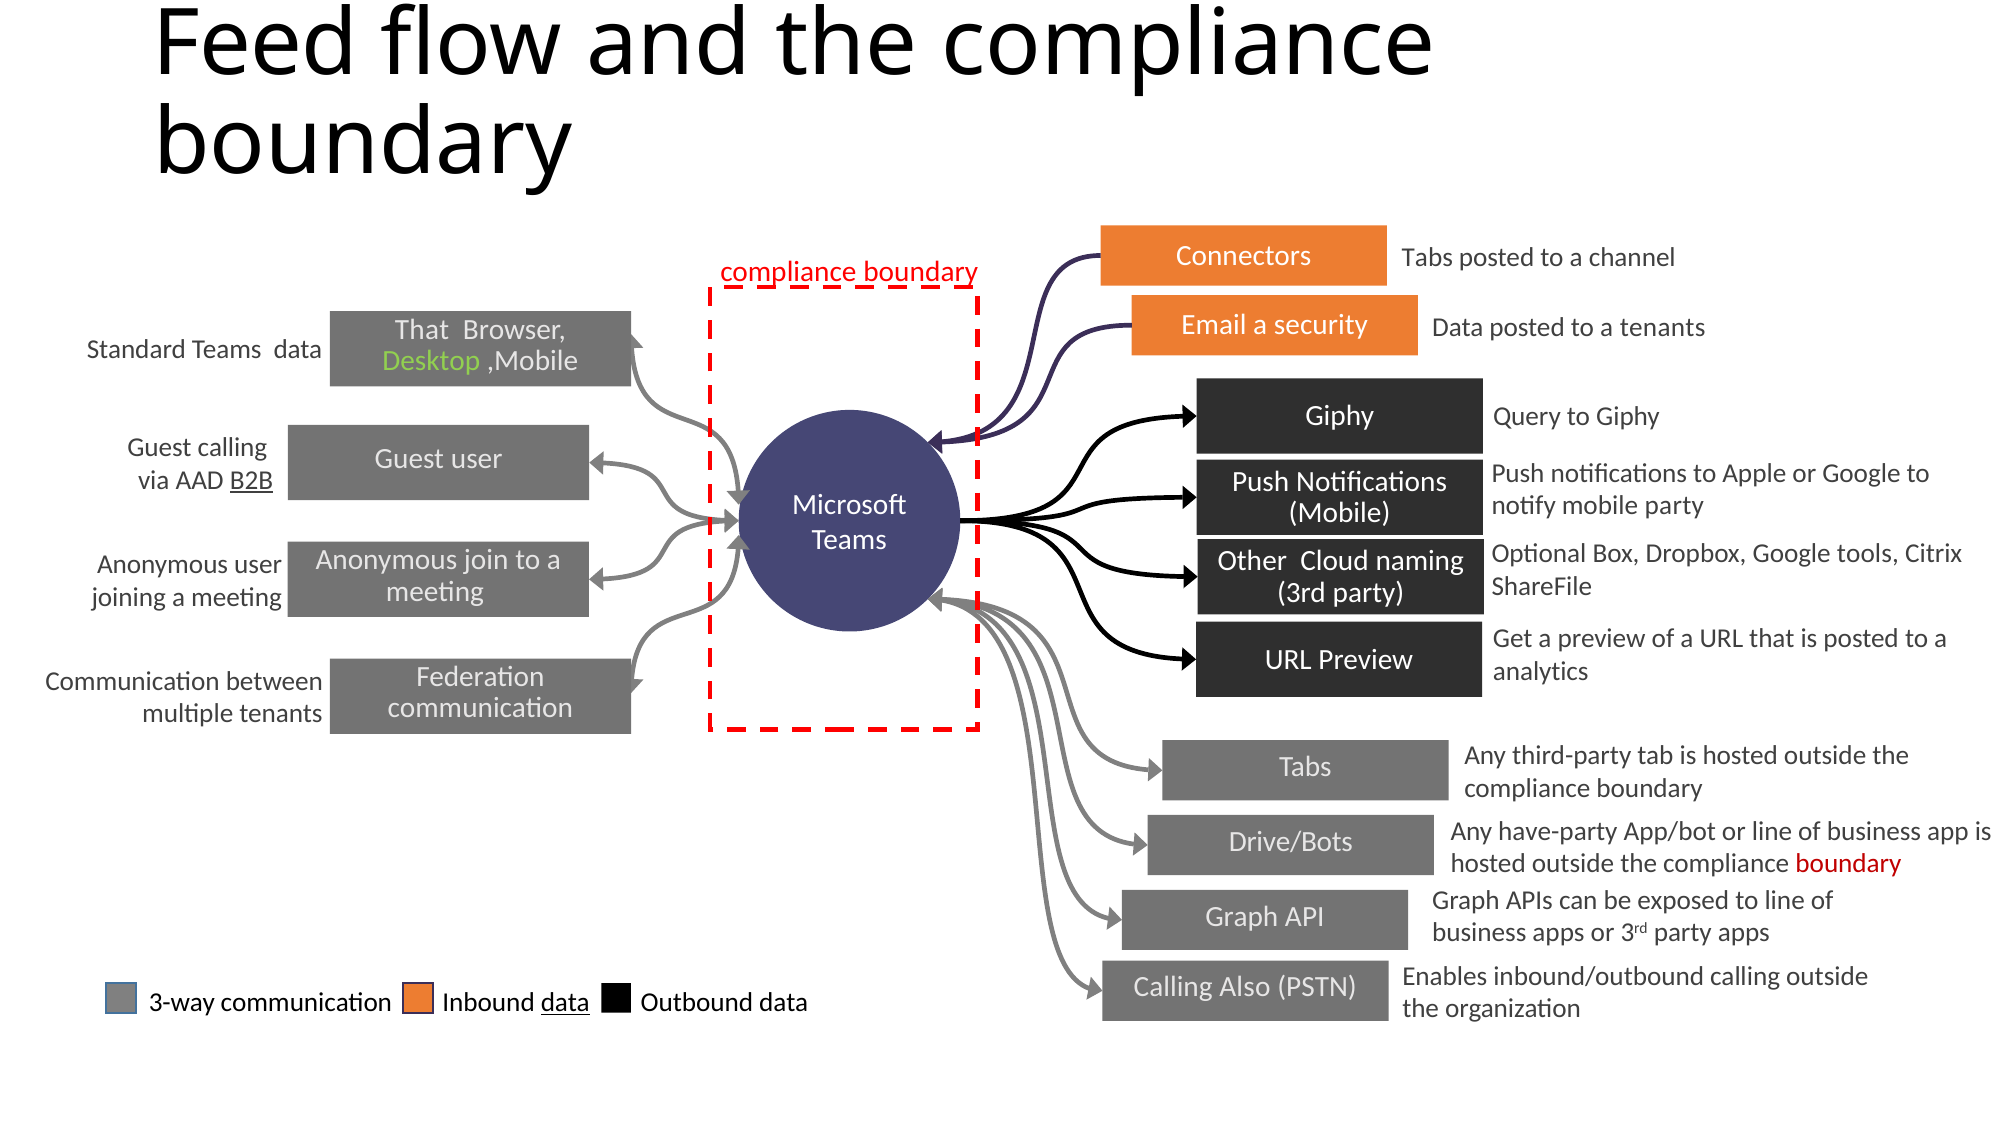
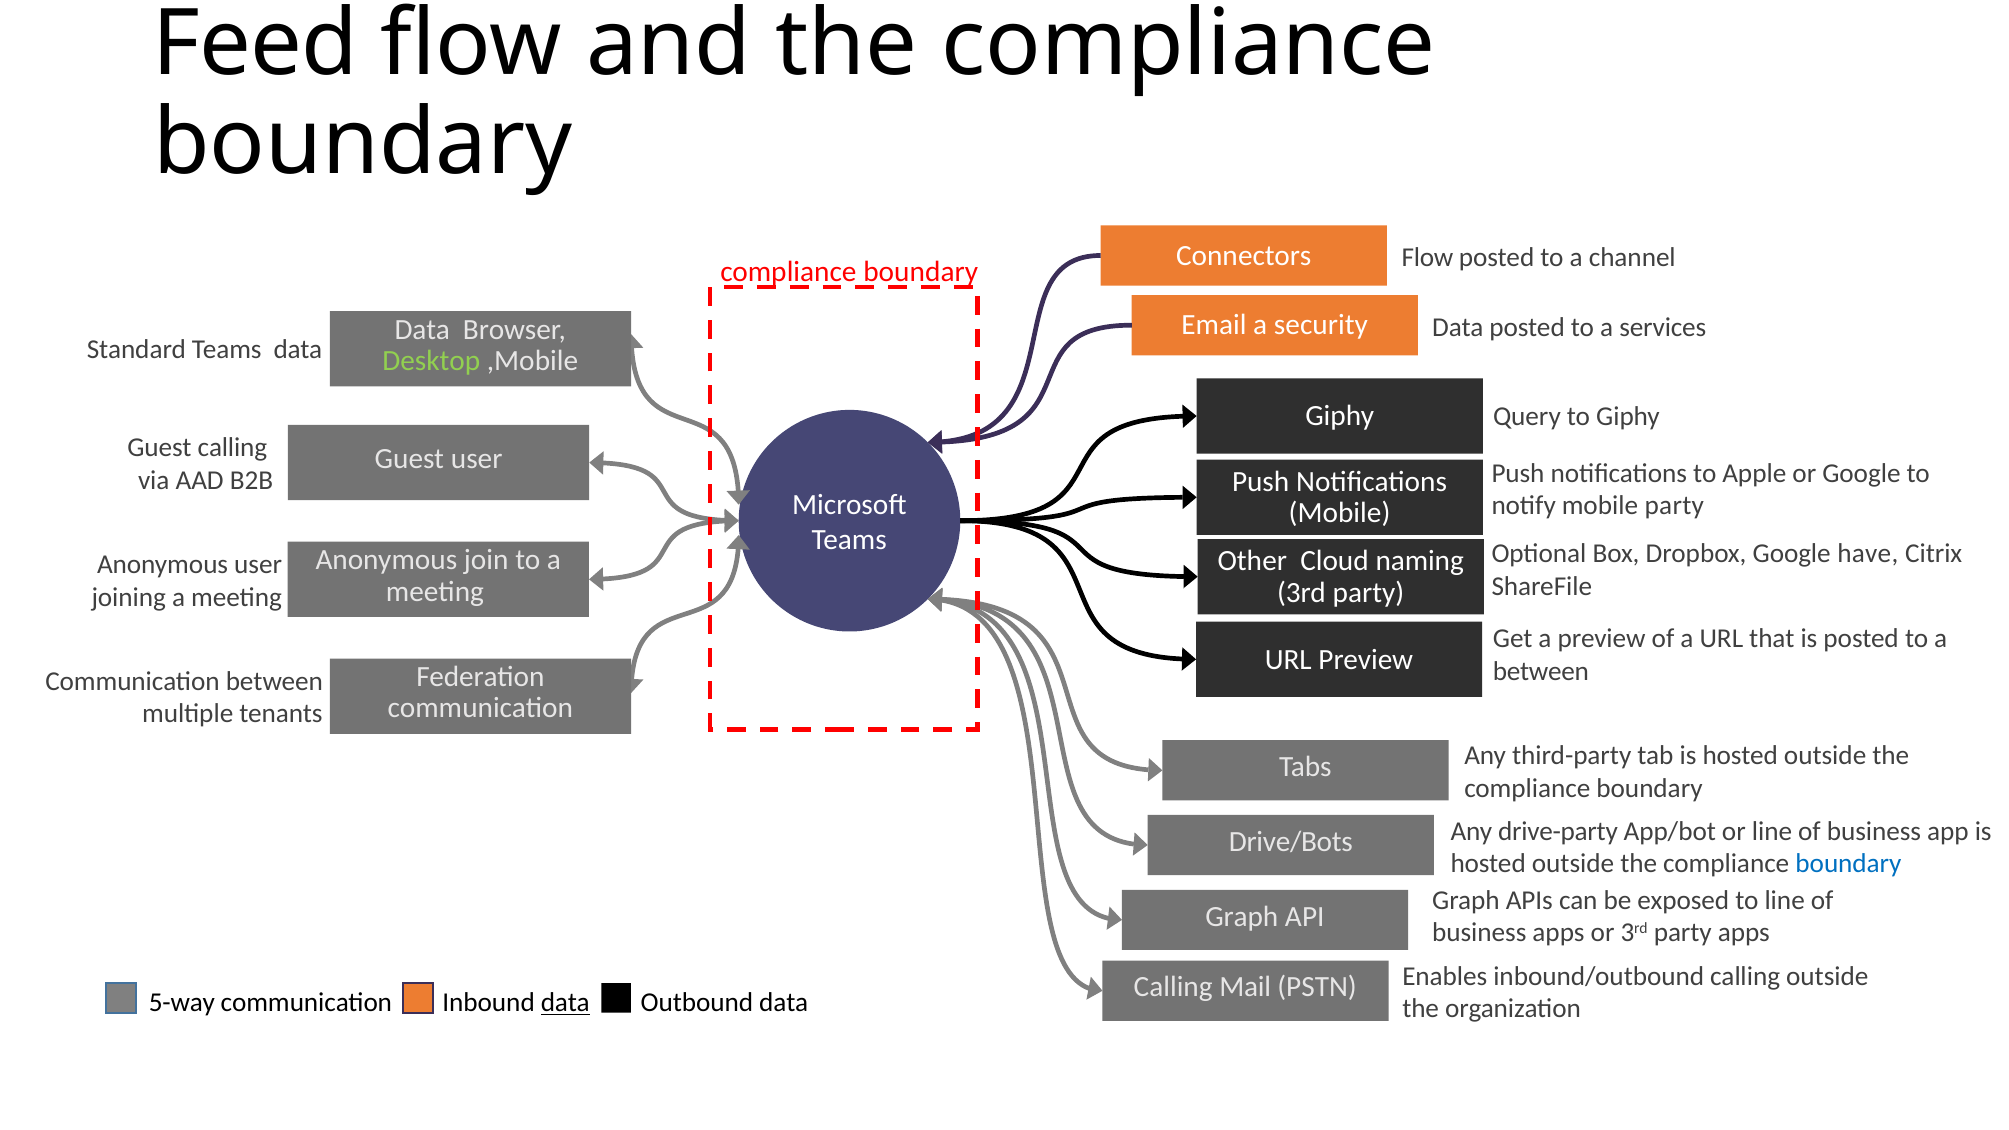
Tabs at (1427, 257): Tabs -> Flow
a tenants: tenants -> services
That at (422, 329): That -> Data
B2B underline: present -> none
tools: tools -> have
analytics at (1541, 671): analytics -> between
have-party: have-party -> drive-party
boundary at (1848, 864) colour: red -> blue
Also: Also -> Mail
3-way: 3-way -> 5-way
